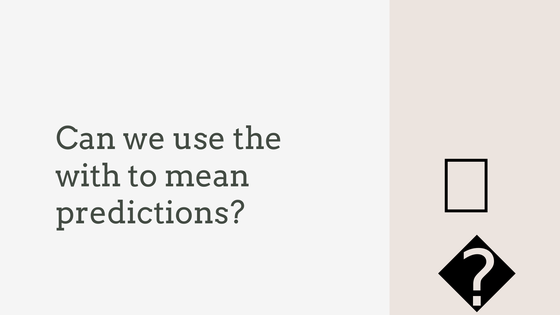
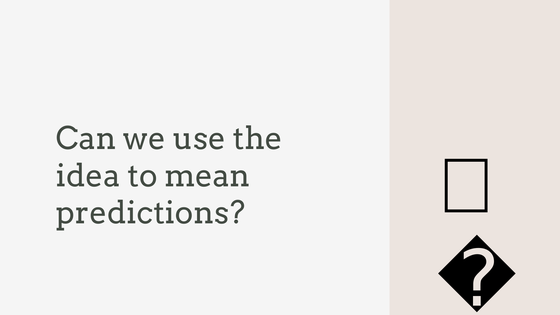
with: with -> idea
